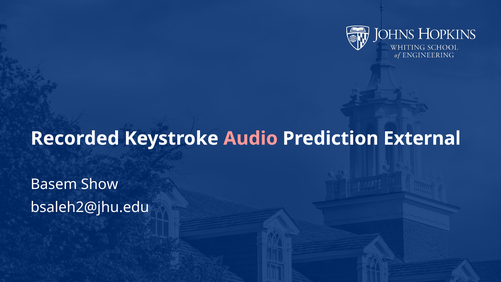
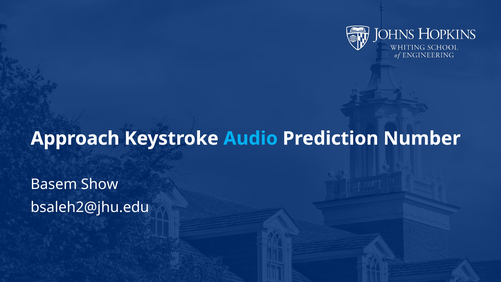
Recorded: Recorded -> Approach
Audio colour: pink -> light blue
External: External -> Number
